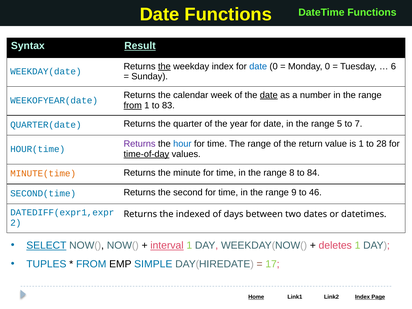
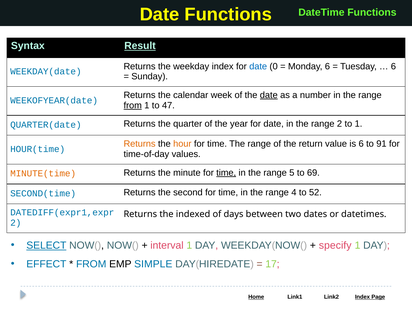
the at (164, 66) underline: present -> none
Monday 0: 0 -> 6
83: 83 -> 47
range 5: 5 -> 2
to 7: 7 -> 1
Returns at (140, 144) colour: purple -> orange
hour colour: blue -> orange
is 1: 1 -> 6
28: 28 -> 91
time-of-day underline: present -> none
time at (226, 173) underline: none -> present
8: 8 -> 5
84: 84 -> 69
9: 9 -> 4
46: 46 -> 52
interval underline: present -> none
deletes: deletes -> specify
TUPLES: TUPLES -> EFFECT
